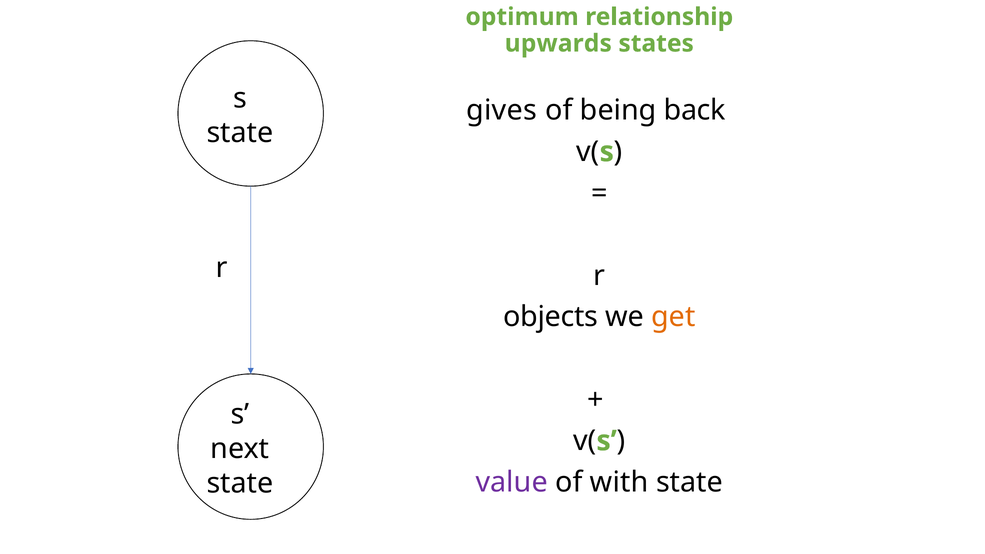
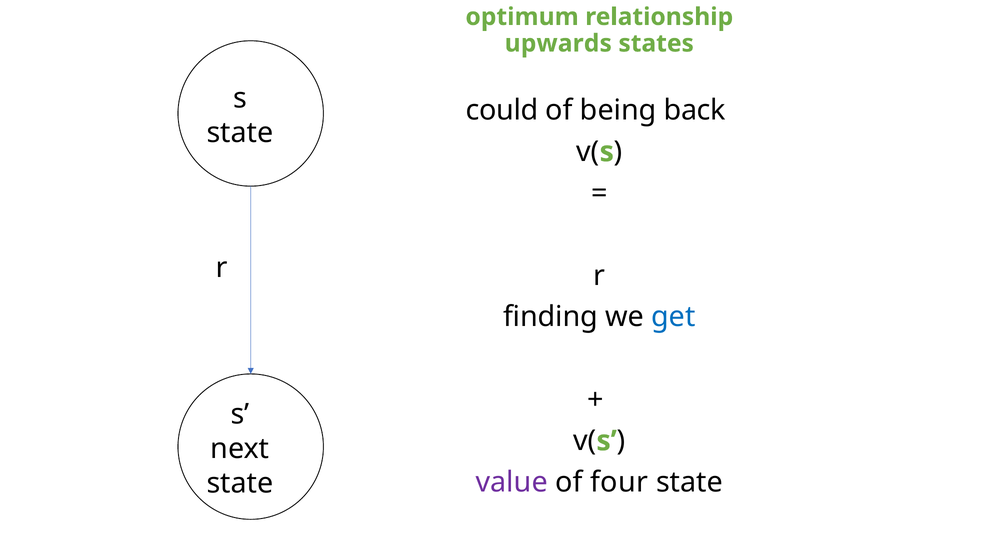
gives: gives -> could
objects: objects -> finding
get colour: orange -> blue
with: with -> four
